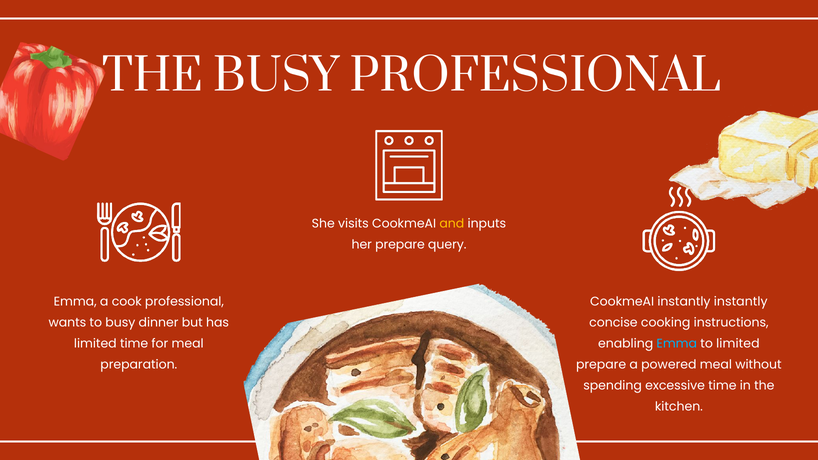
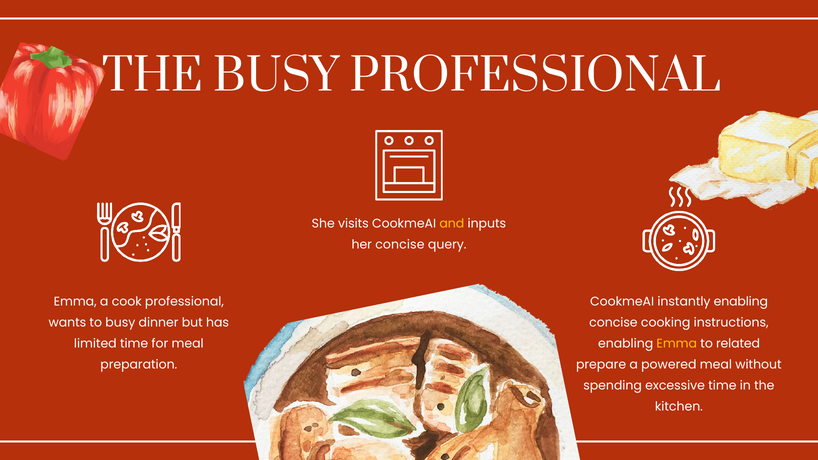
her prepare: prepare -> concise
instantly instantly: instantly -> enabling
Emma at (677, 344) colour: light blue -> yellow
to limited: limited -> related
